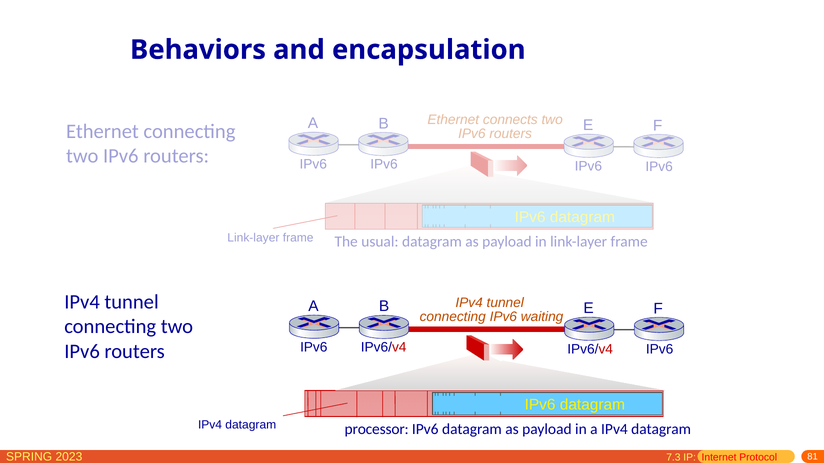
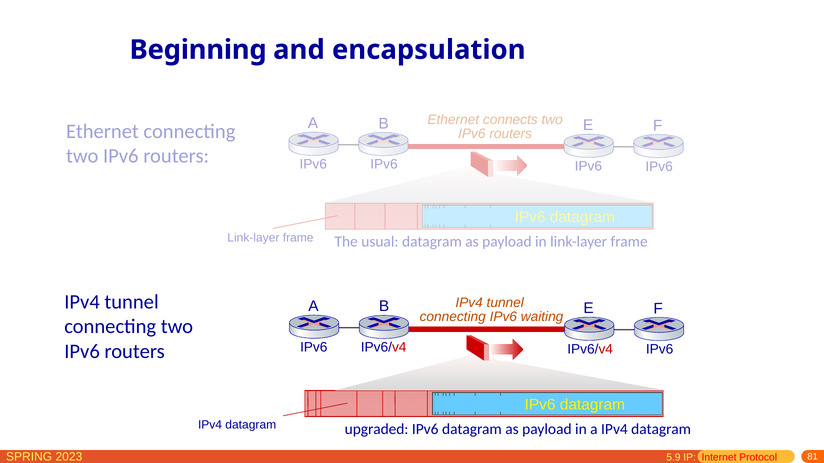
Behaviors: Behaviors -> Beginning
processor: processor -> upgraded
7.3: 7.3 -> 5.9
